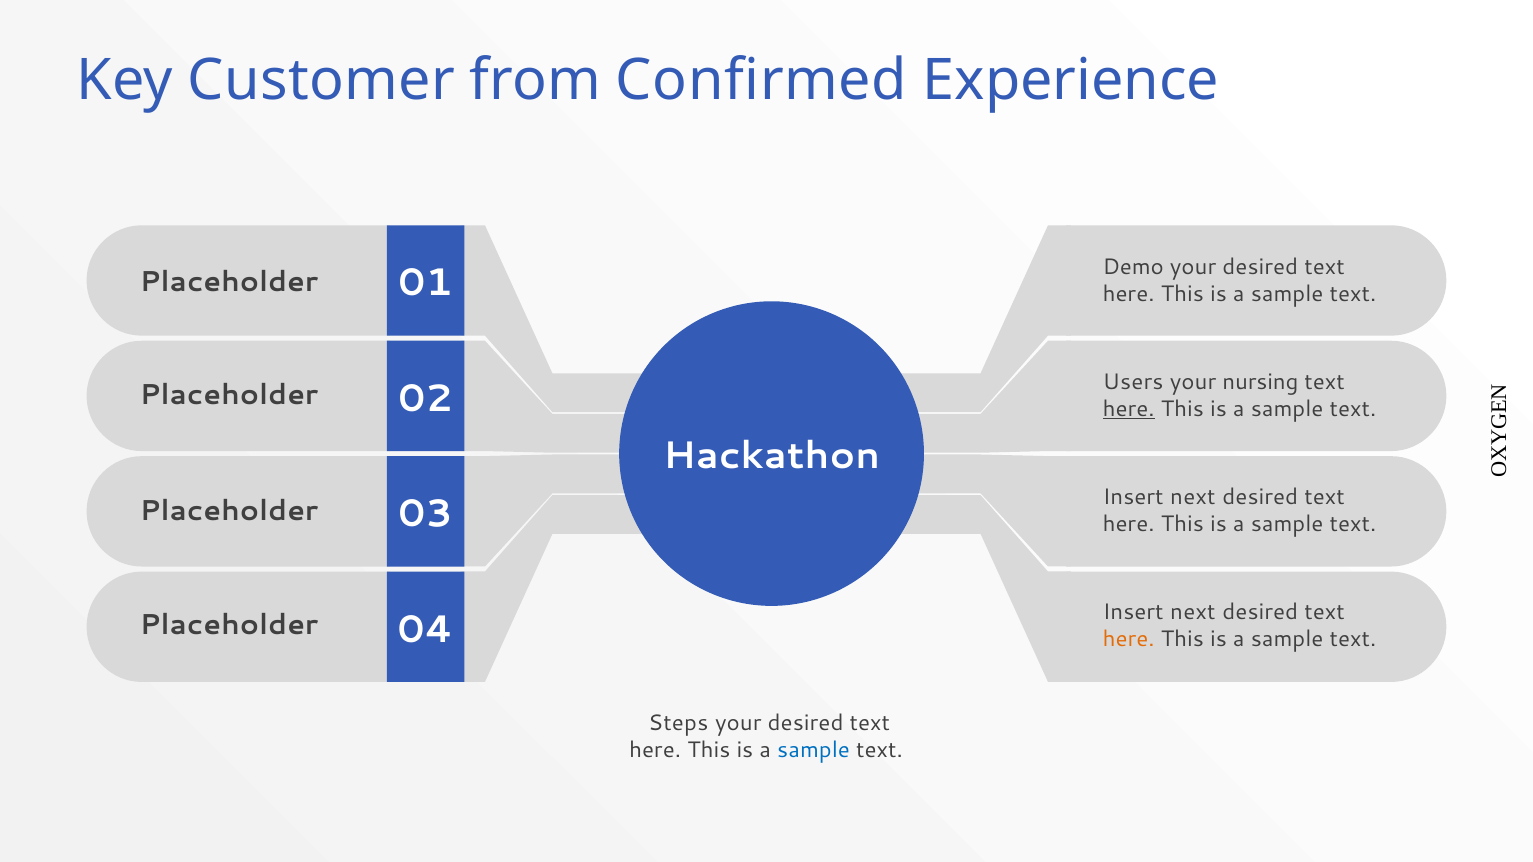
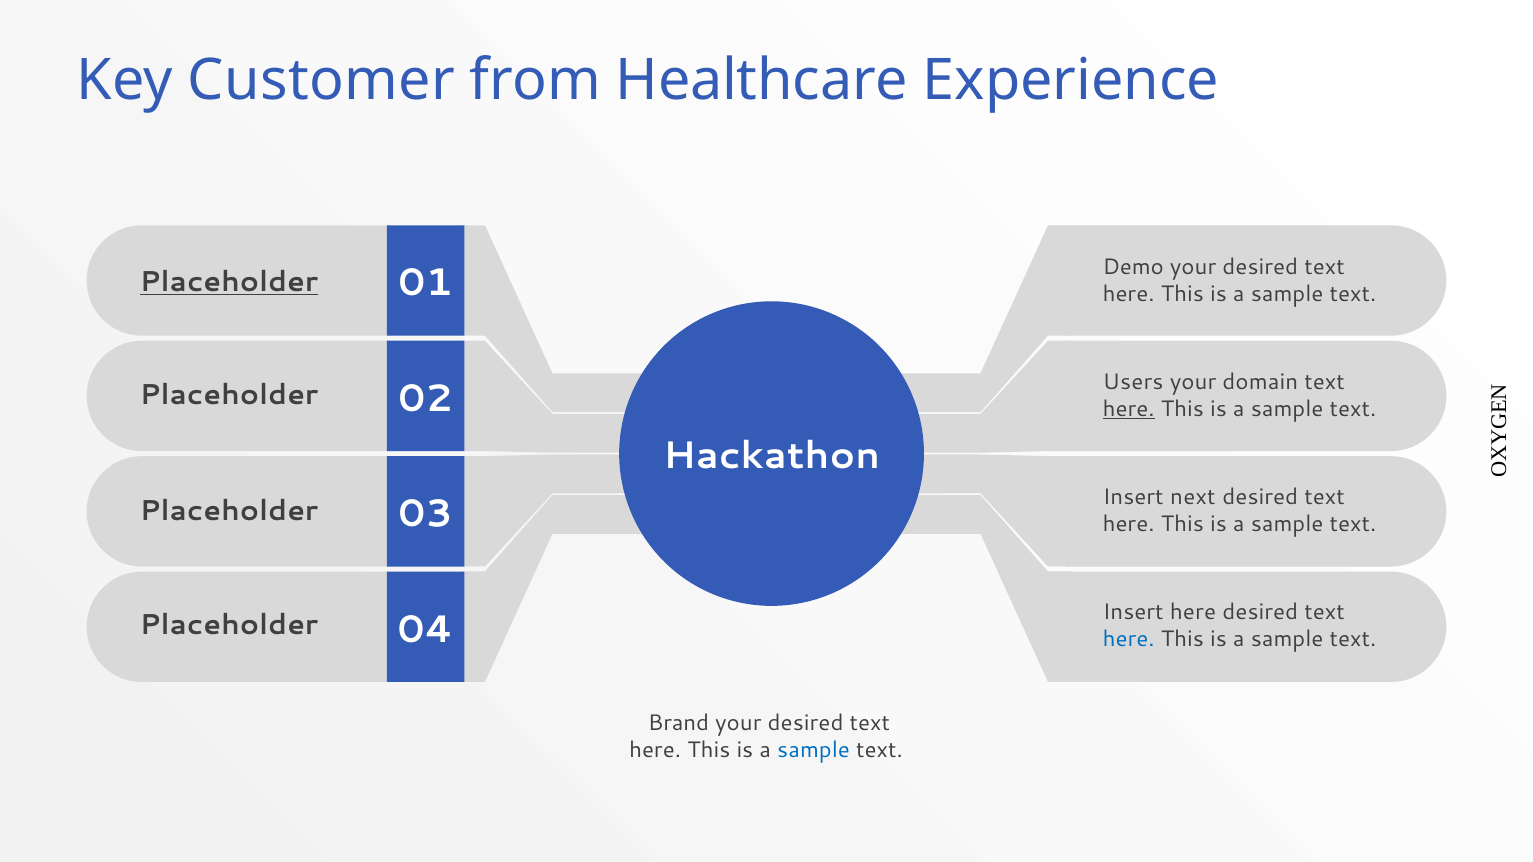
Confirmed: Confirmed -> Healthcare
Placeholder at (229, 282) underline: none -> present
nursing: nursing -> domain
next at (1193, 613): next -> here
here at (1129, 639) colour: orange -> blue
Steps: Steps -> Brand
